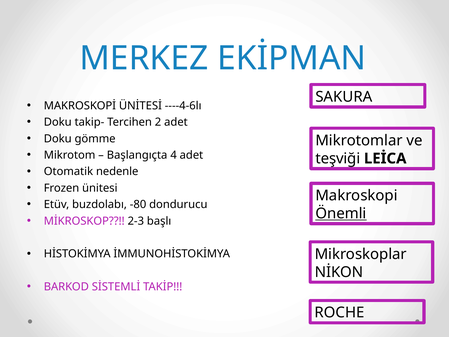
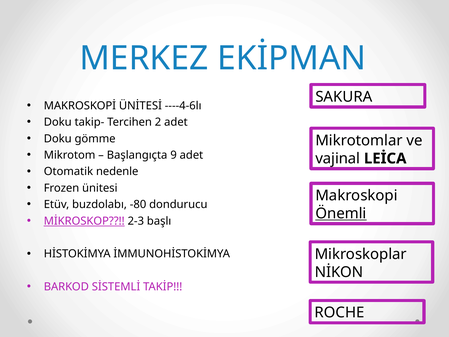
4: 4 -> 9
teşviği: teşviği -> vajinal
MİKROSKOP underline: none -> present
